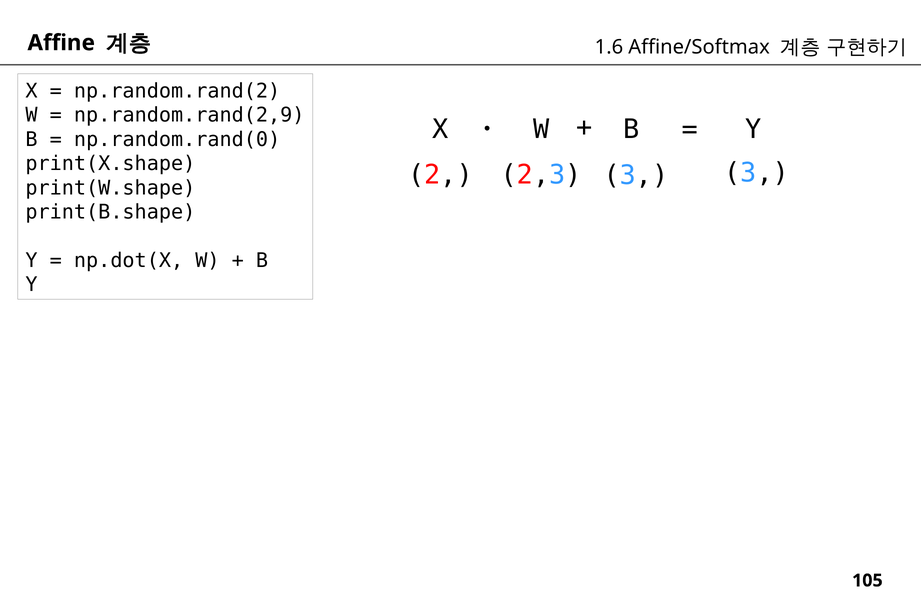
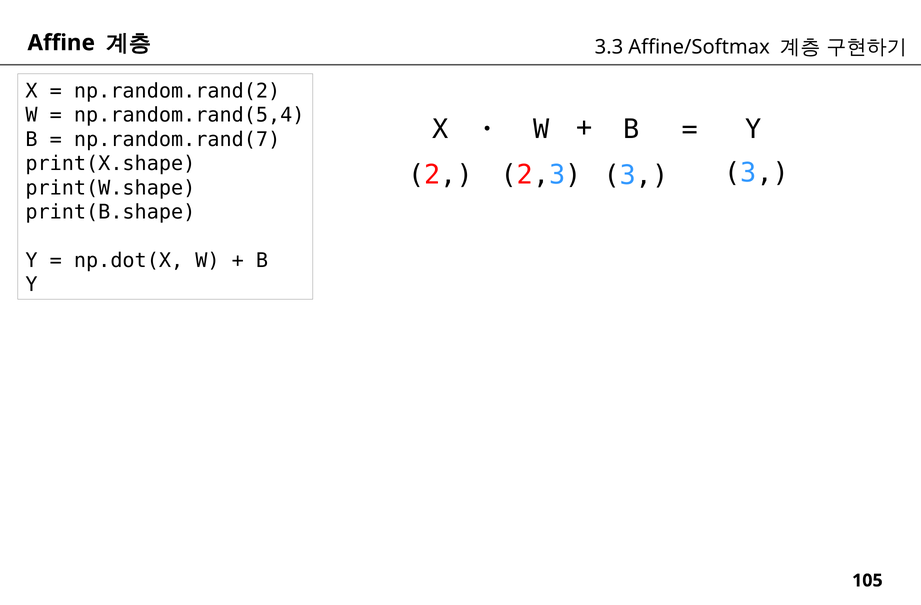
1.6: 1.6 -> 3.3
np.random.rand(2,9: np.random.rand(2,9 -> np.random.rand(5,4
np.random.rand(0: np.random.rand(0 -> np.random.rand(7
